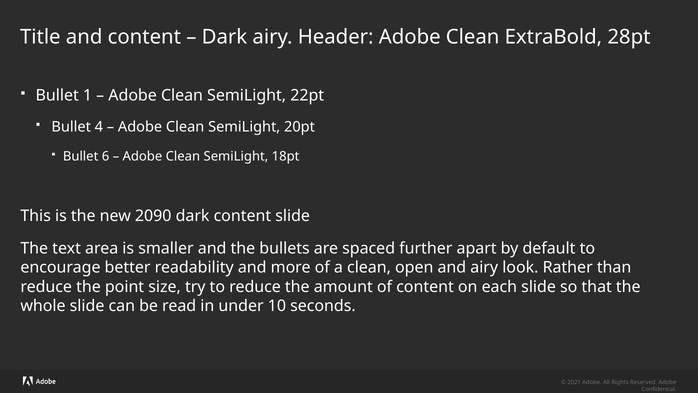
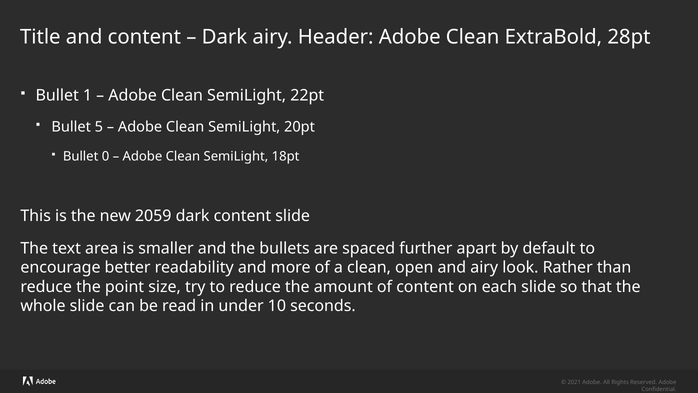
4: 4 -> 5
6: 6 -> 0
2090: 2090 -> 2059
